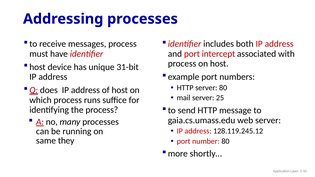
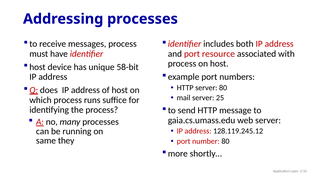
intercept: intercept -> resource
31-bit: 31-bit -> 58-bit
